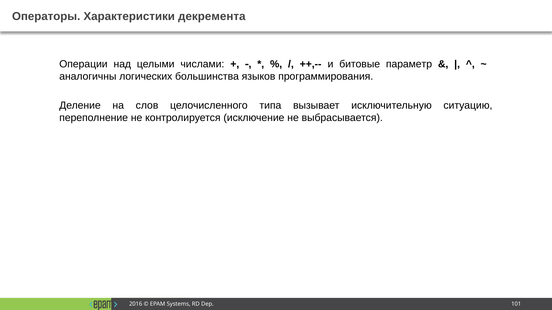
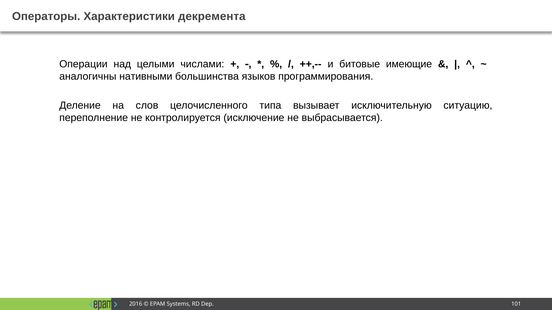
параметр: параметр -> имеющие
логических: логических -> нативными
